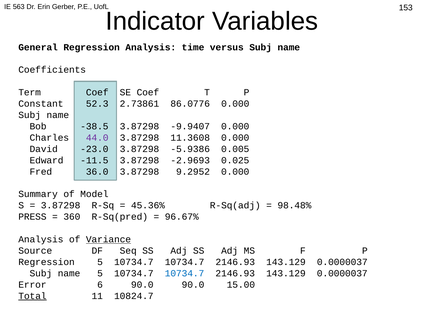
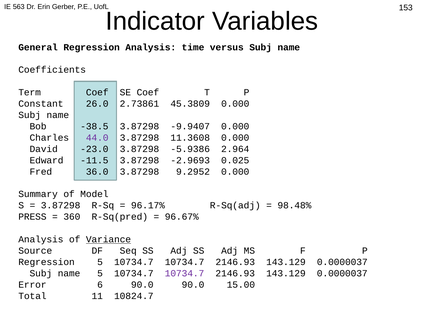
52.3: 52.3 -> 26.0
86.0776: 86.0776 -> 45.3809
0.005: 0.005 -> 2.964
45.36%: 45.36% -> 96.17%
10734.7 at (185, 273) colour: blue -> purple
Total underline: present -> none
